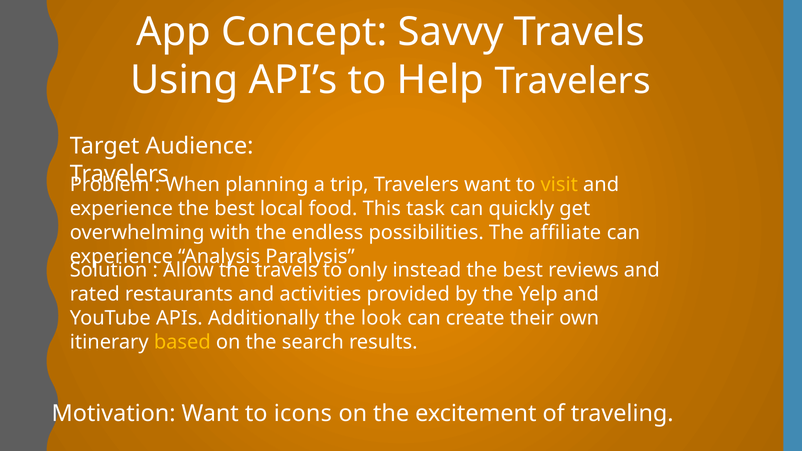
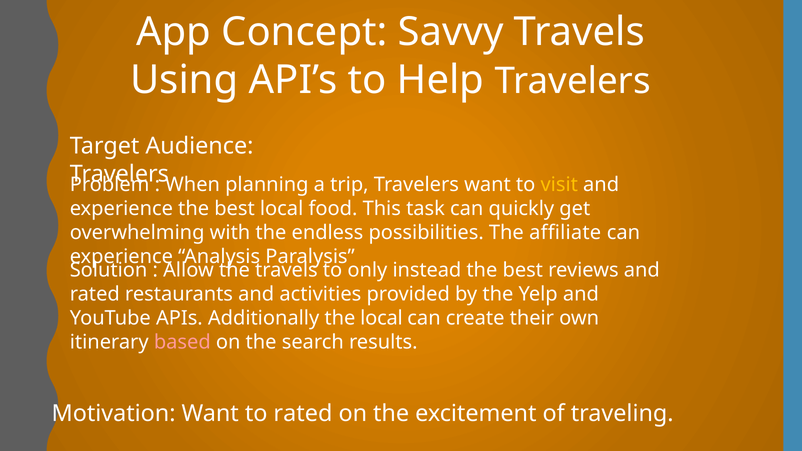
the look: look -> local
based colour: yellow -> pink
to icons: icons -> rated
